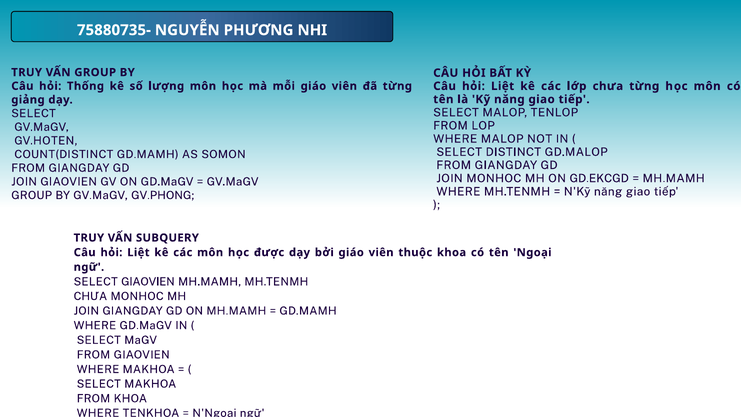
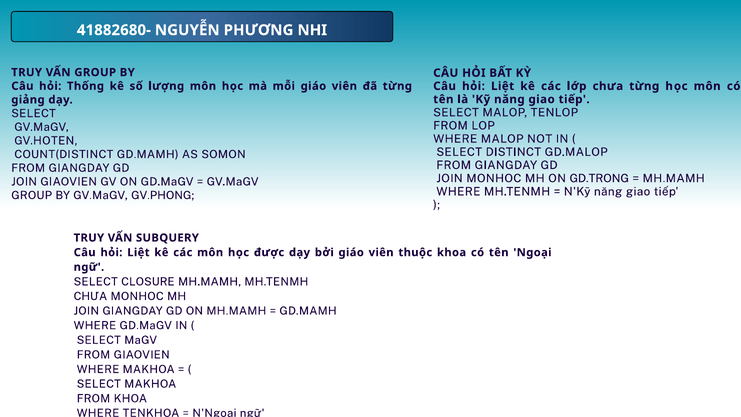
75880735-: 75880735- -> 41882680-
GD.EKCGD: GD.EKCGD -> GD.TRONG
SELECT GIAOVIEN: GIAOVIEN -> CLOSURE
